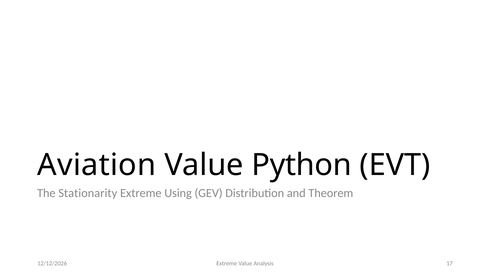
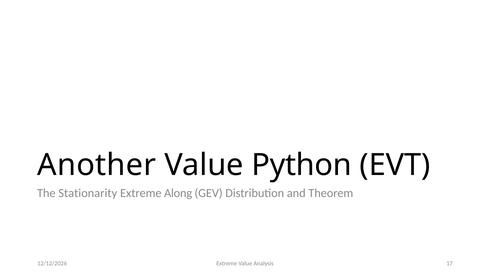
Aviation: Aviation -> Another
Using: Using -> Along
